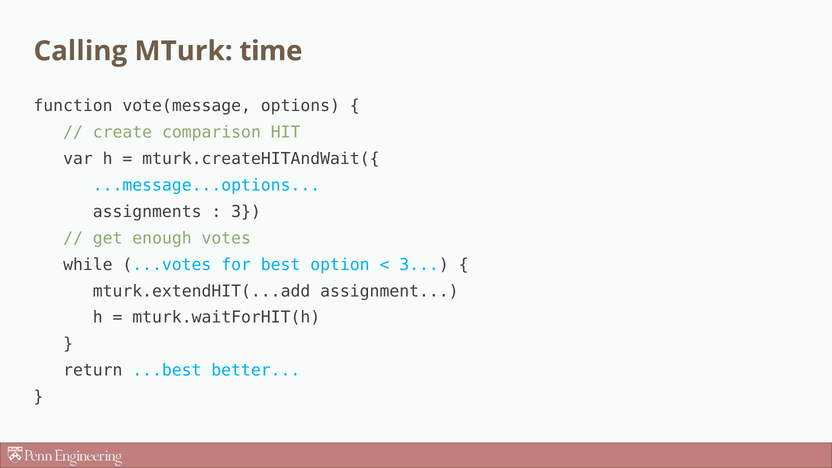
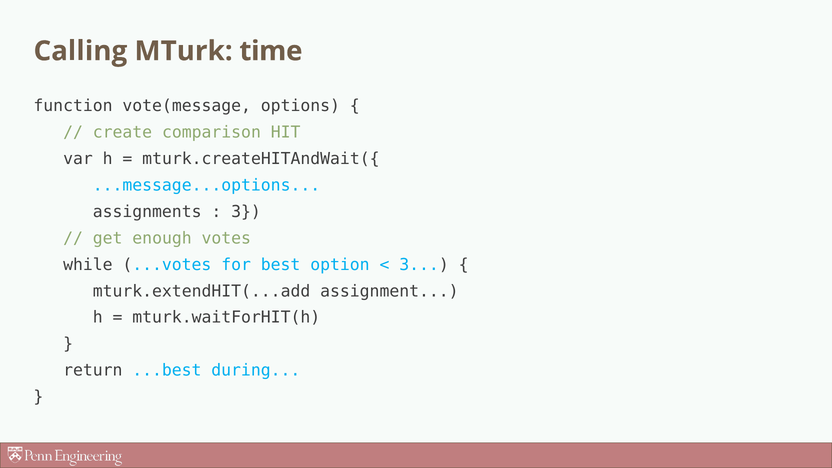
better: better -> during
